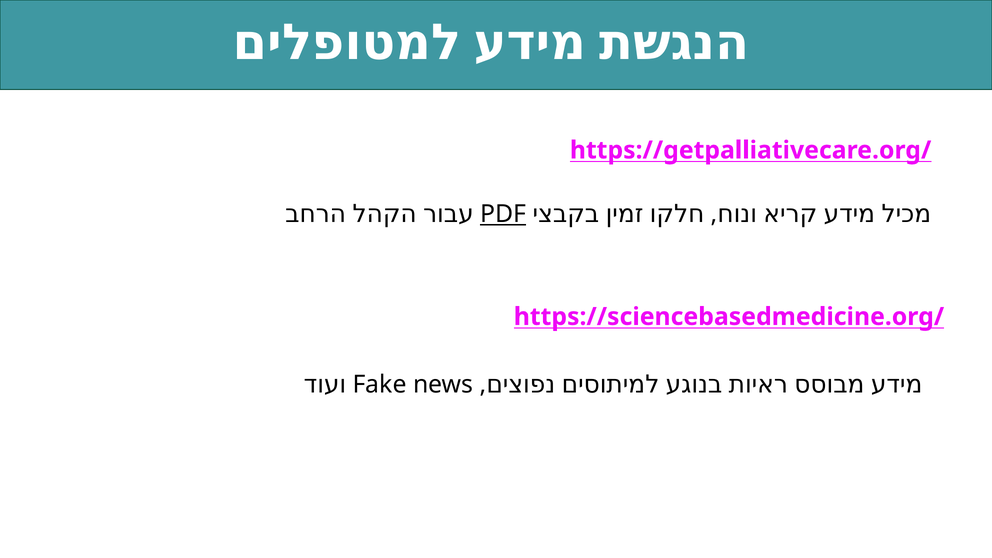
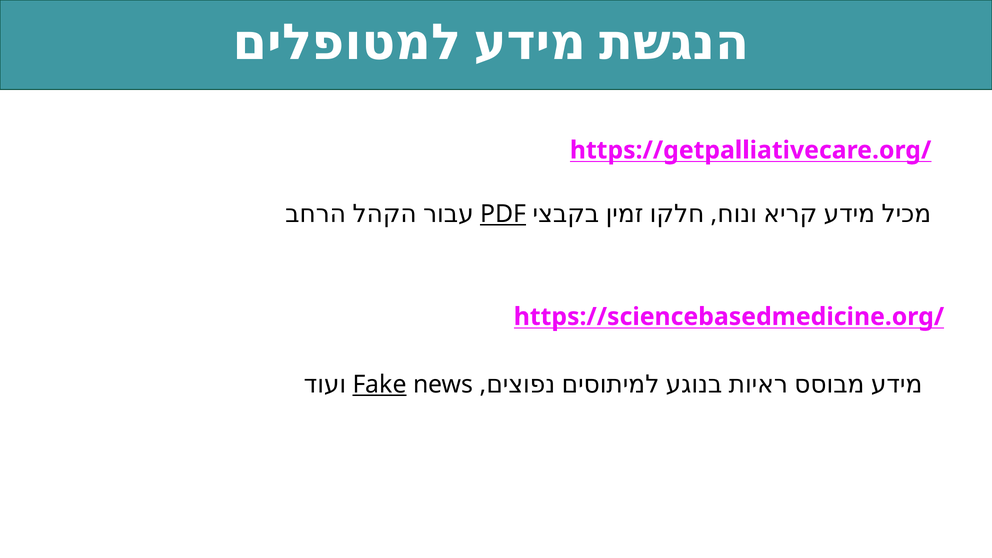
Fake underline: none -> present
